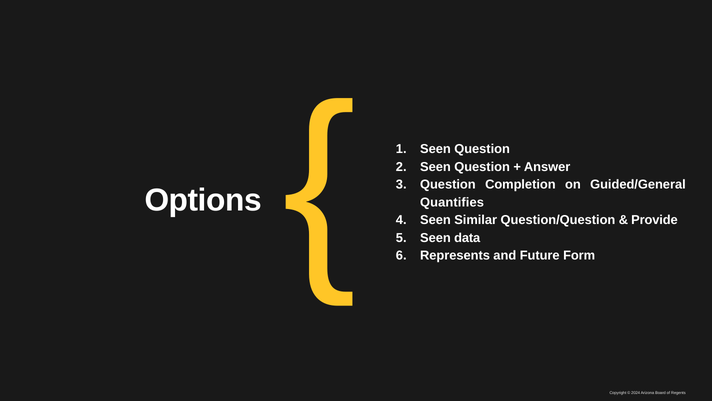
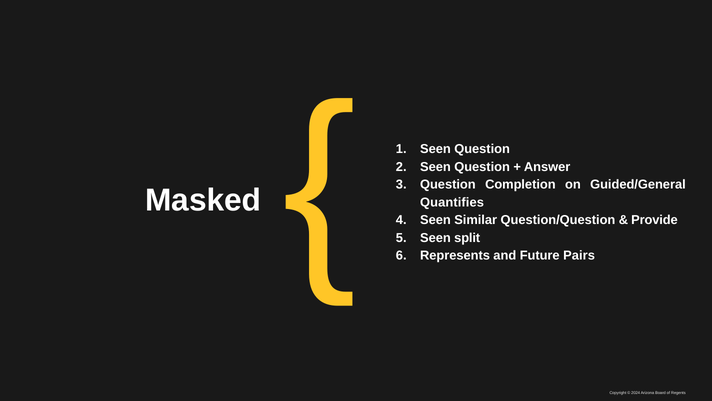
Options: Options -> Masked
data: data -> split
Form: Form -> Pairs
